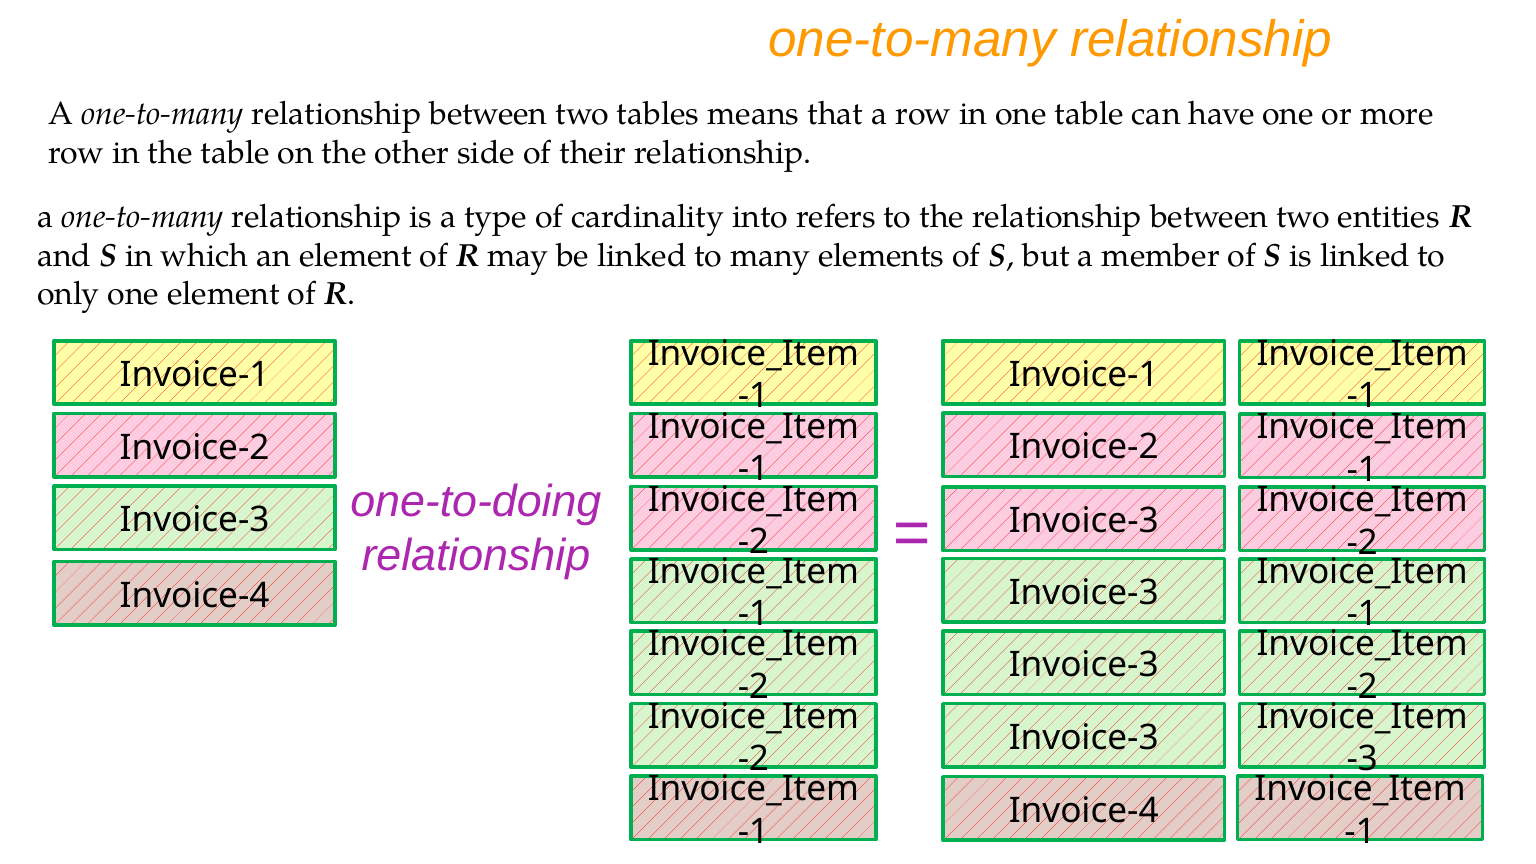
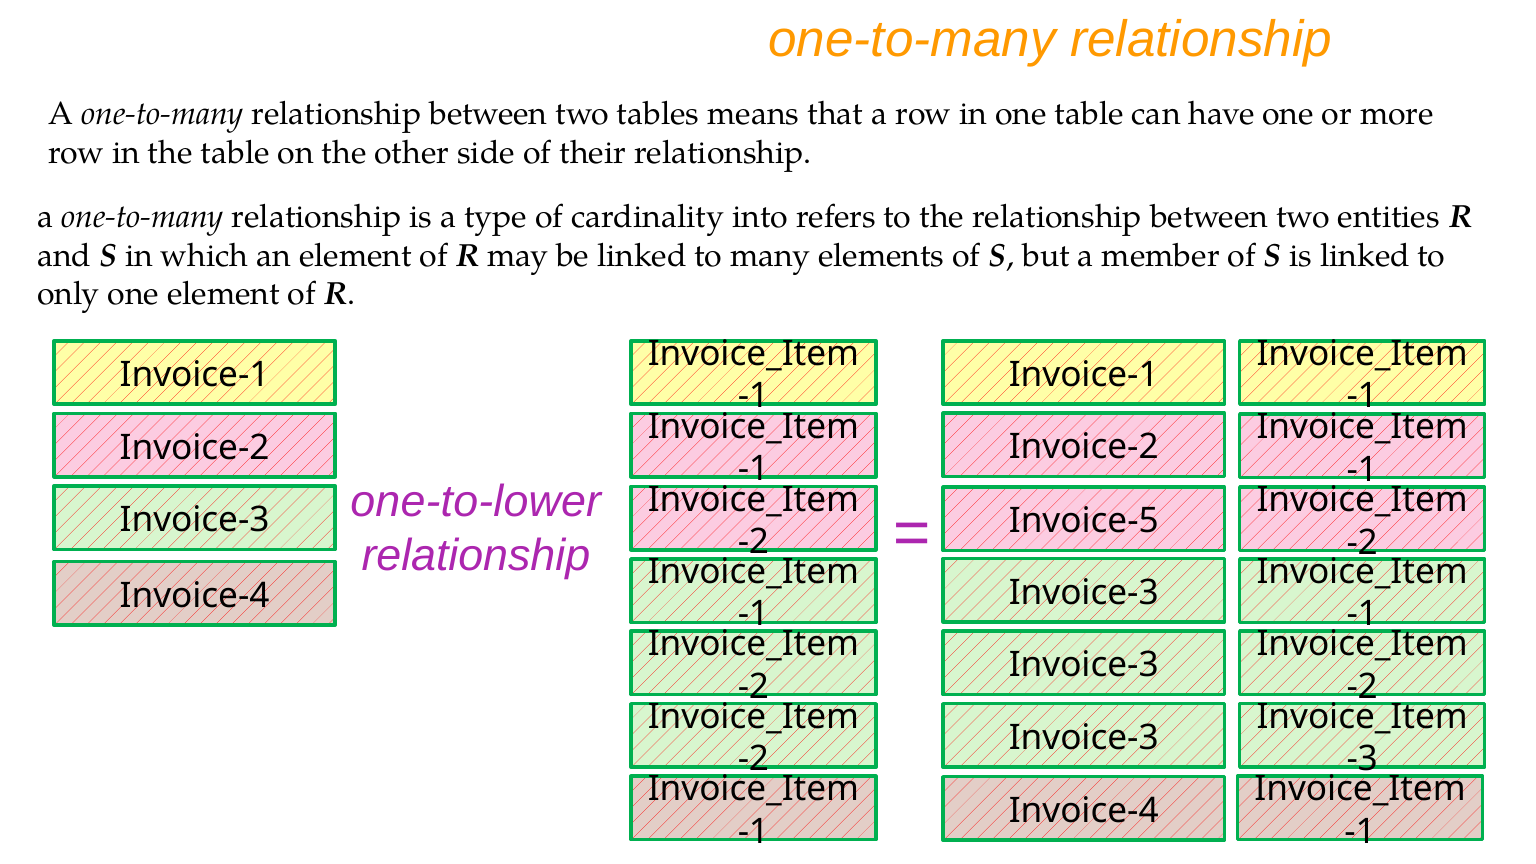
one-to-doing: one-to-doing -> one-to-lower
Invoice-3 at (1084, 521): Invoice-3 -> Invoice-5
